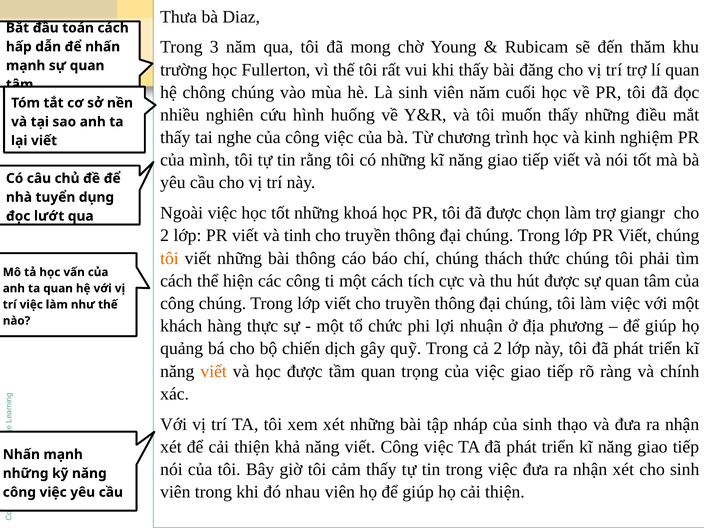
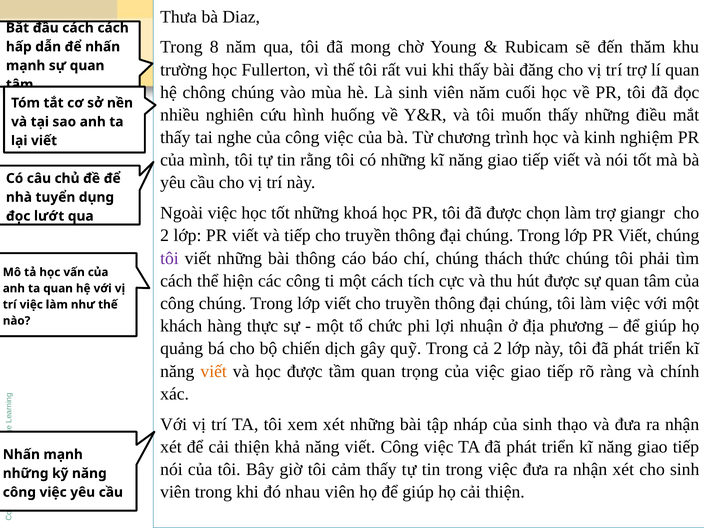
toán at (78, 28): toán -> cách
3: 3 -> 8
và tinh: tinh -> tiếp
tôi at (169, 258) colour: orange -> purple
